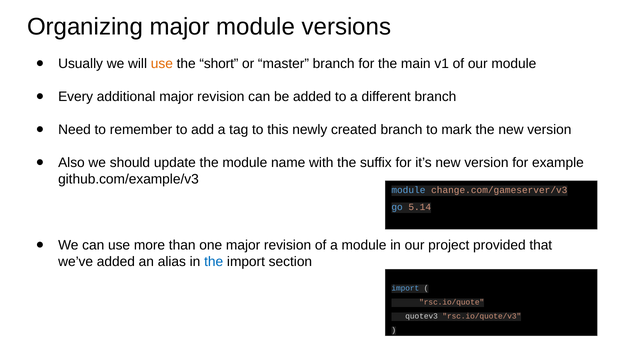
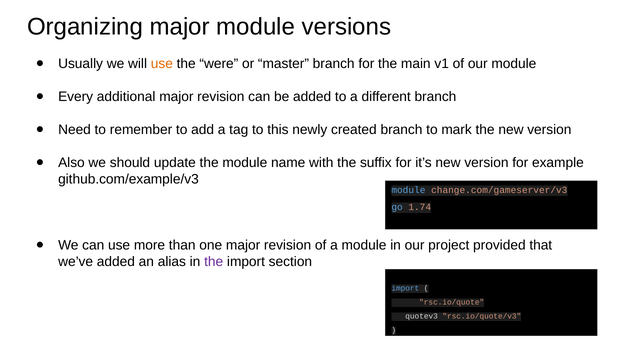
short: short -> were
5.14: 5.14 -> 1.74
the at (214, 261) colour: blue -> purple
